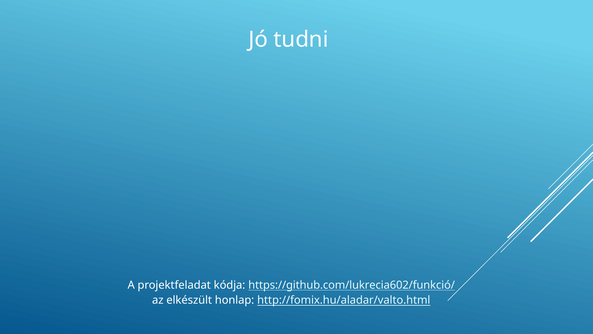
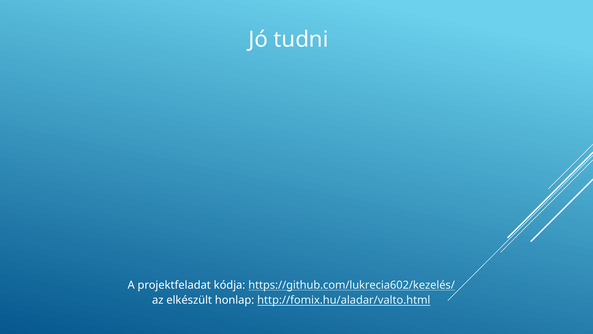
https://github.com/lukrecia602/funkció/: https://github.com/lukrecia602/funkció/ -> https://github.com/lukrecia602/kezelés/
